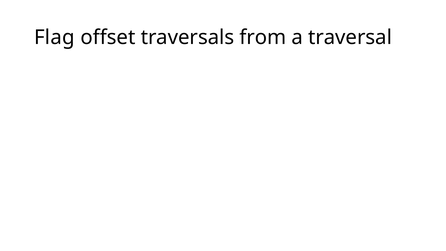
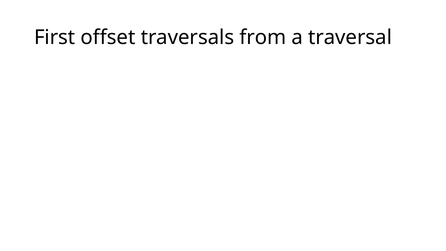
Flag: Flag -> First
